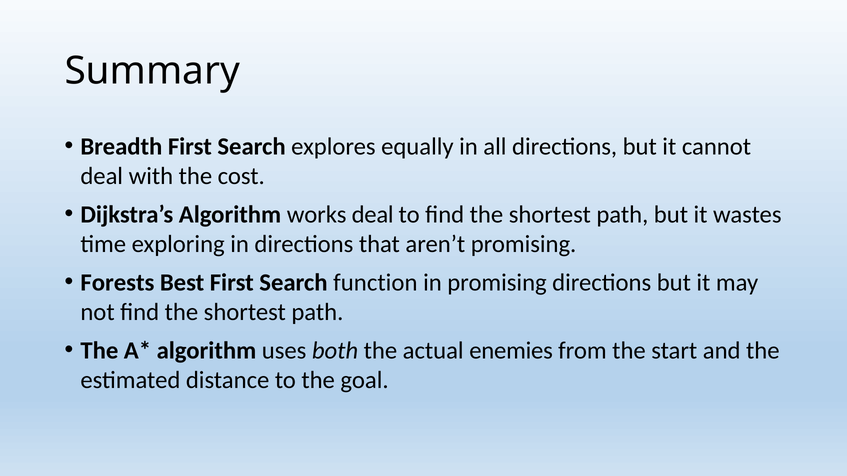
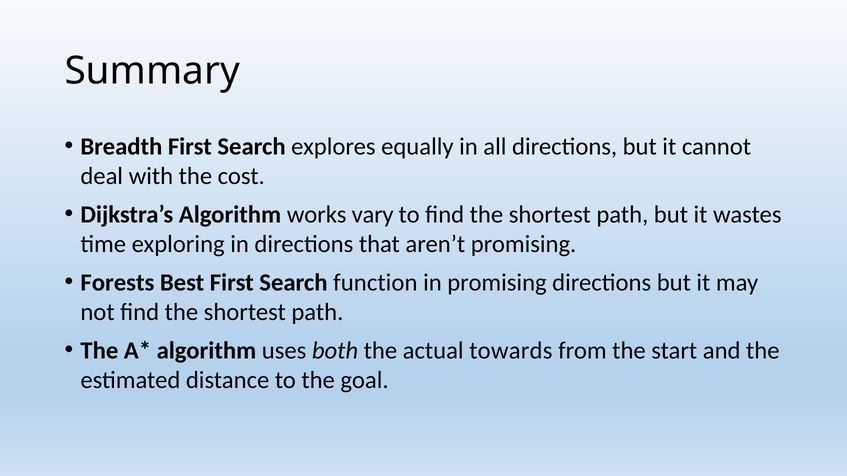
works deal: deal -> vary
enemies: enemies -> towards
